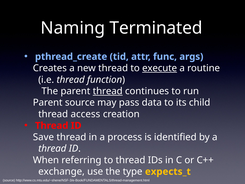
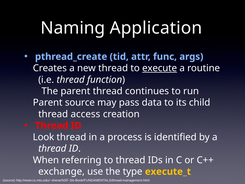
Terminated: Terminated -> Application
thread at (108, 91) underline: present -> none
Save: Save -> Look
expects_t: expects_t -> execute_t
